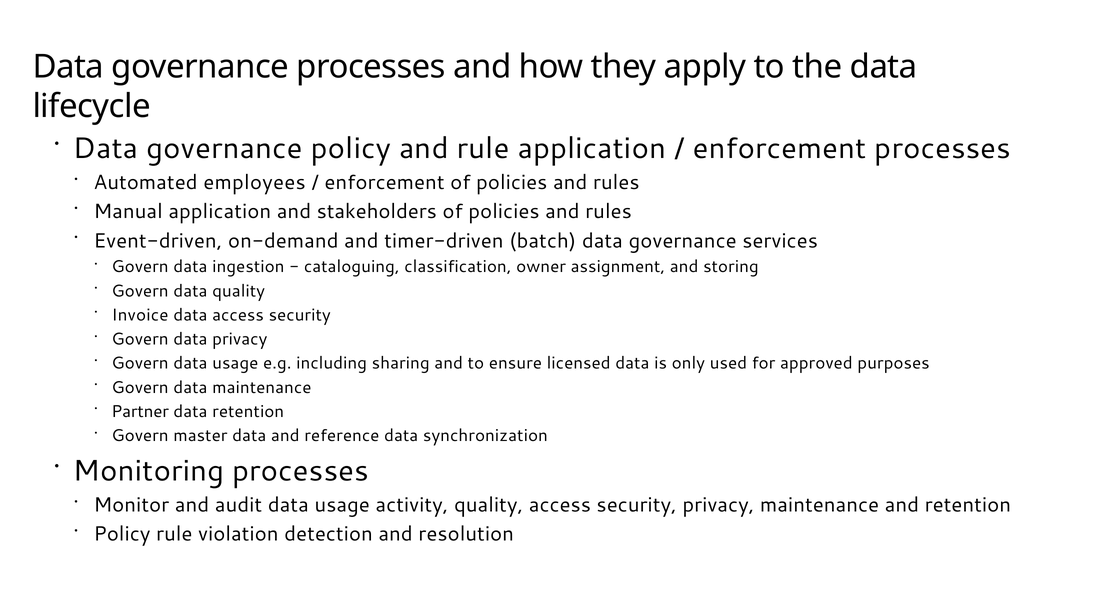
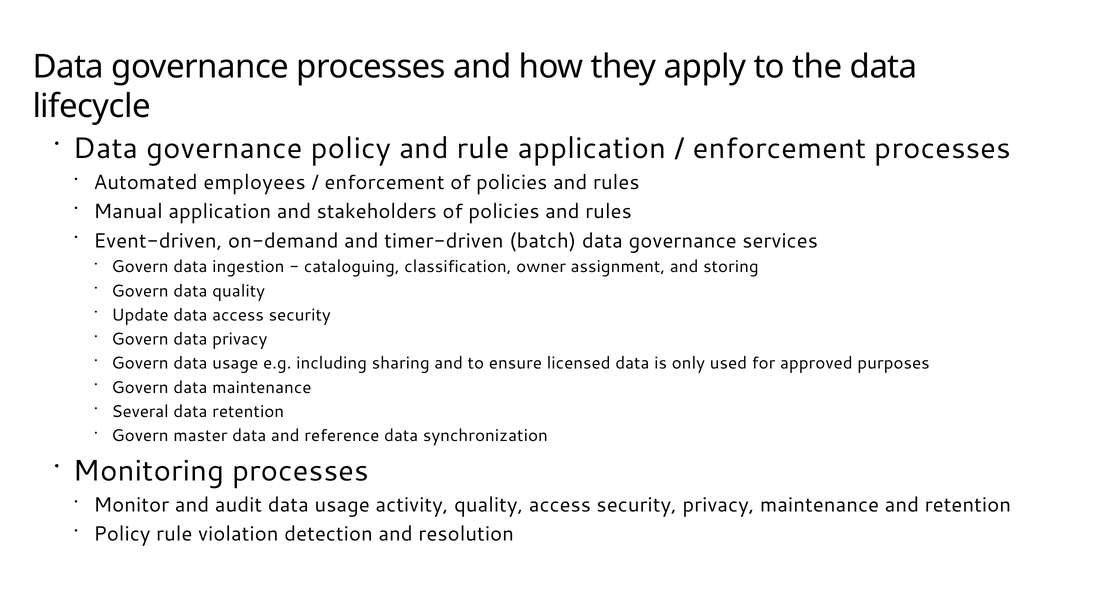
Invoice: Invoice -> Update
Partner: Partner -> Several
